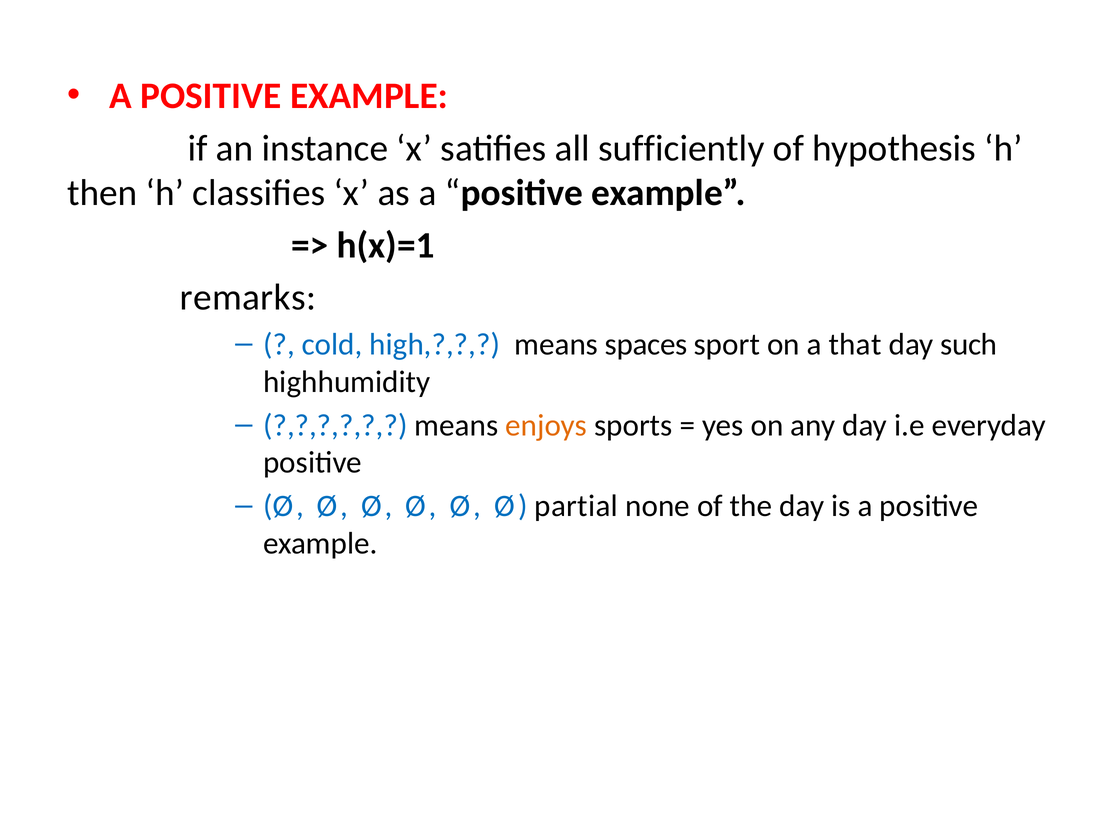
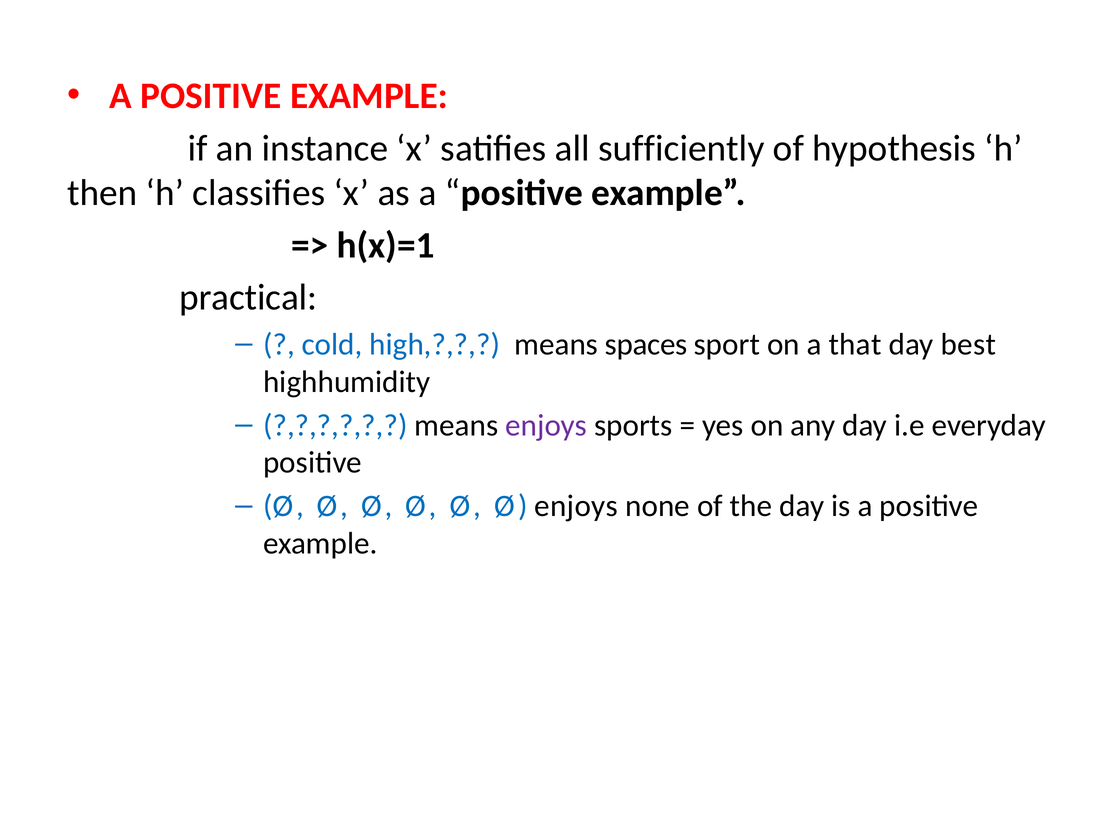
remarks: remarks -> practical
such: such -> best
enjoys at (546, 425) colour: orange -> purple
Ø partial: partial -> enjoys
